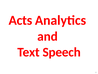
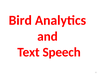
Acts: Acts -> Bird
